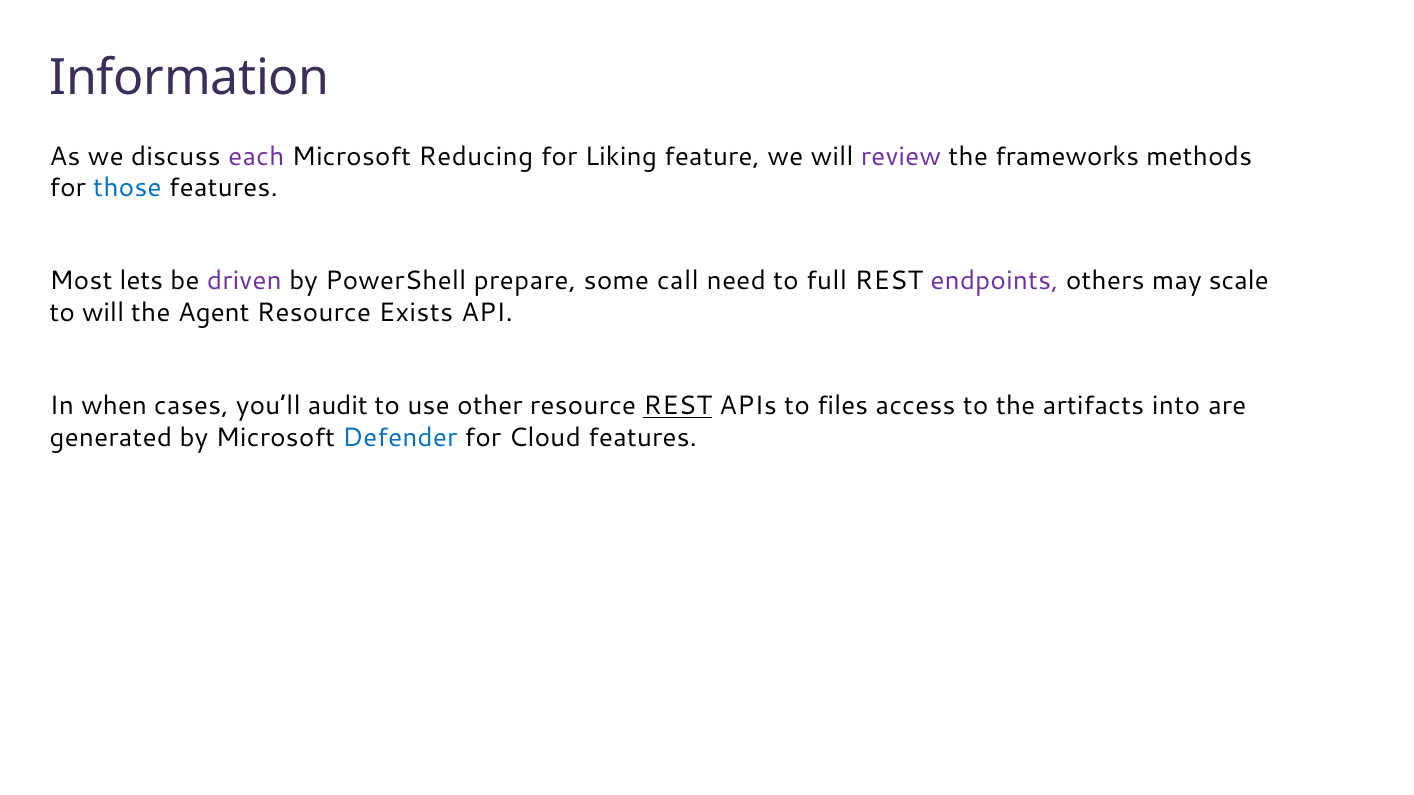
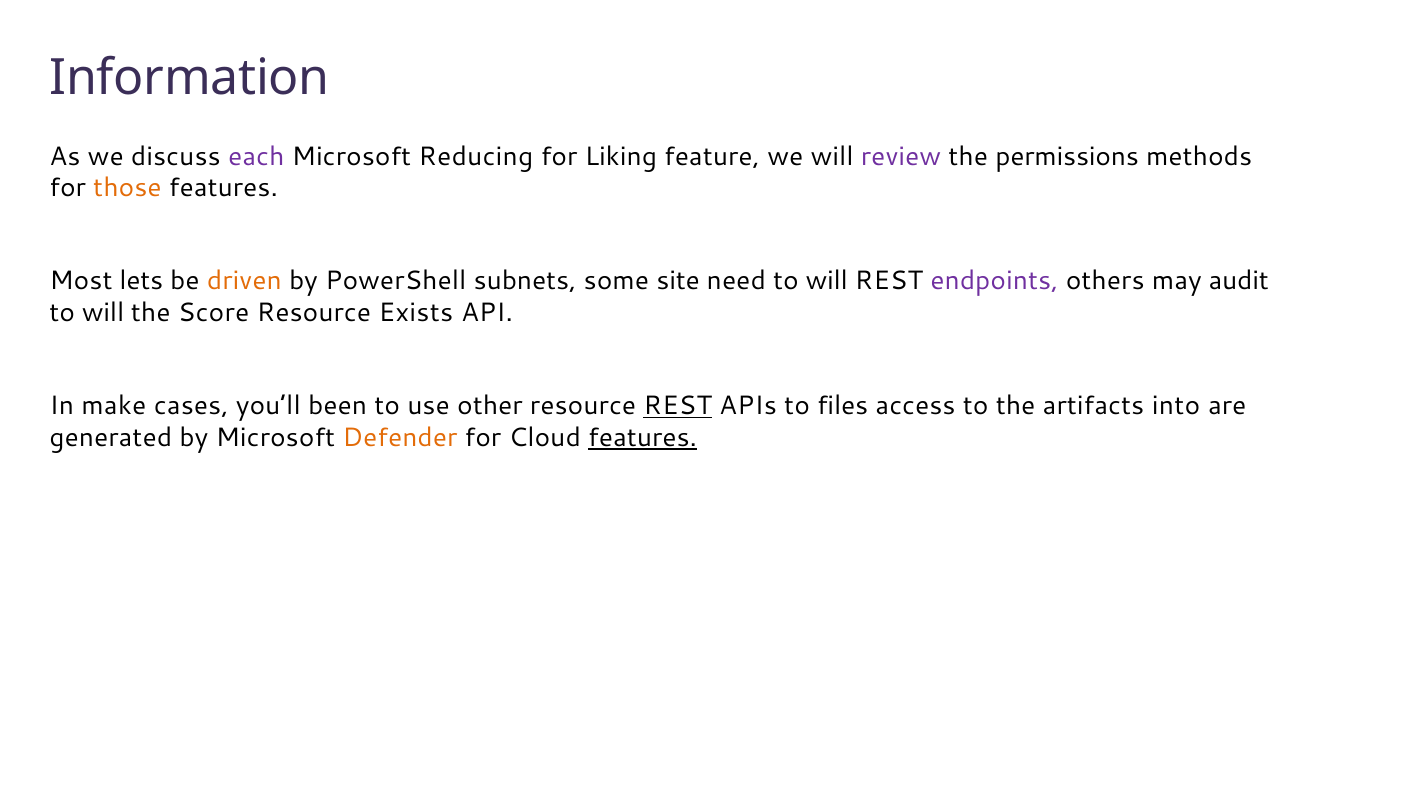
frameworks: frameworks -> permissions
those colour: blue -> orange
driven colour: purple -> orange
prepare: prepare -> subnets
call: call -> site
need to full: full -> will
scale: scale -> audit
Agent: Agent -> Score
when: when -> make
audit: audit -> been
Defender colour: blue -> orange
features at (643, 438) underline: none -> present
